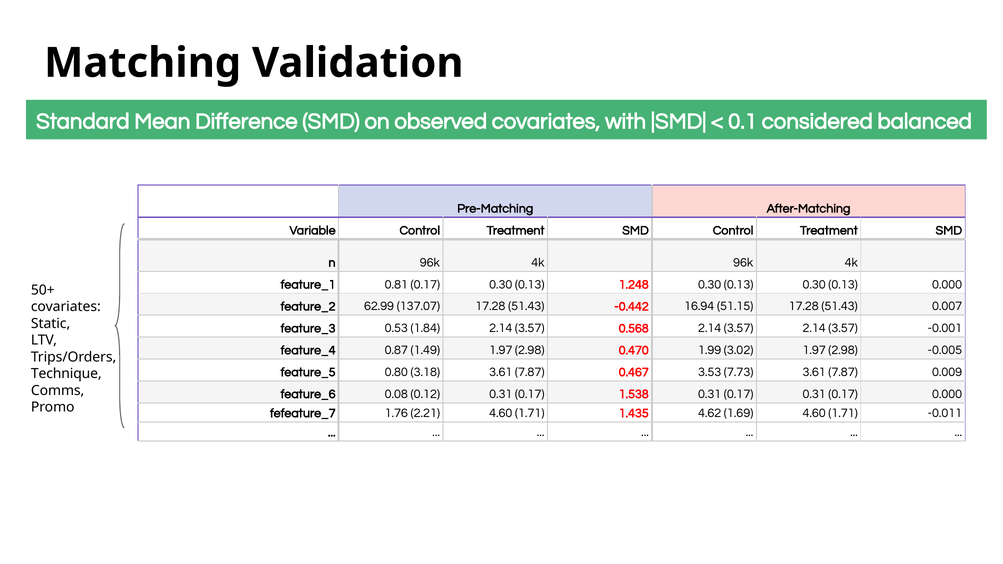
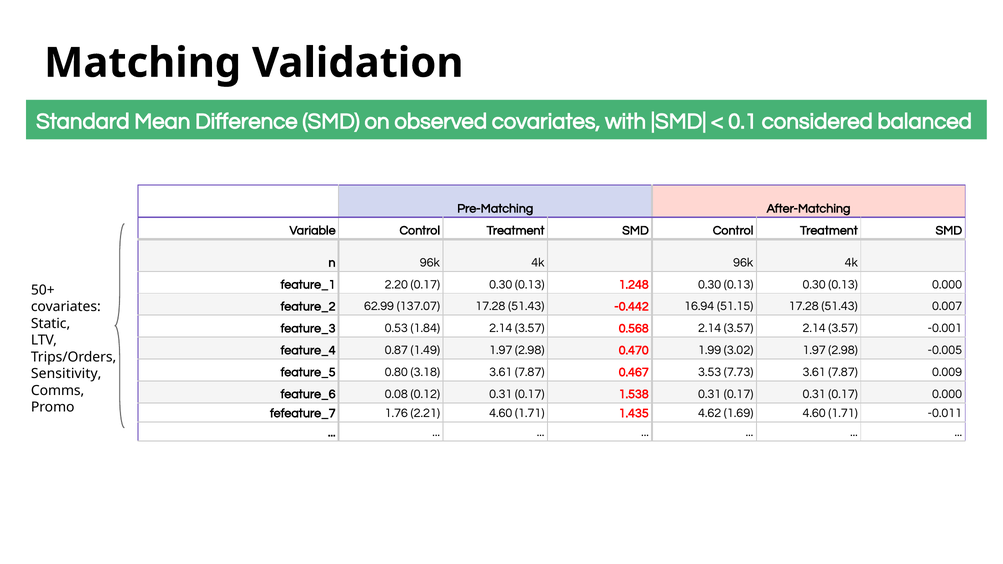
0.81: 0.81 -> 2.20
Technique: Technique -> Sensitivity
